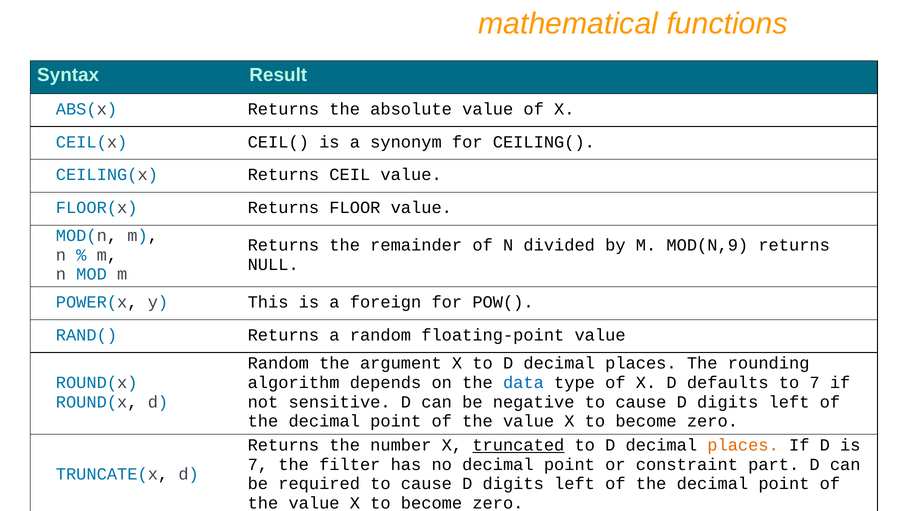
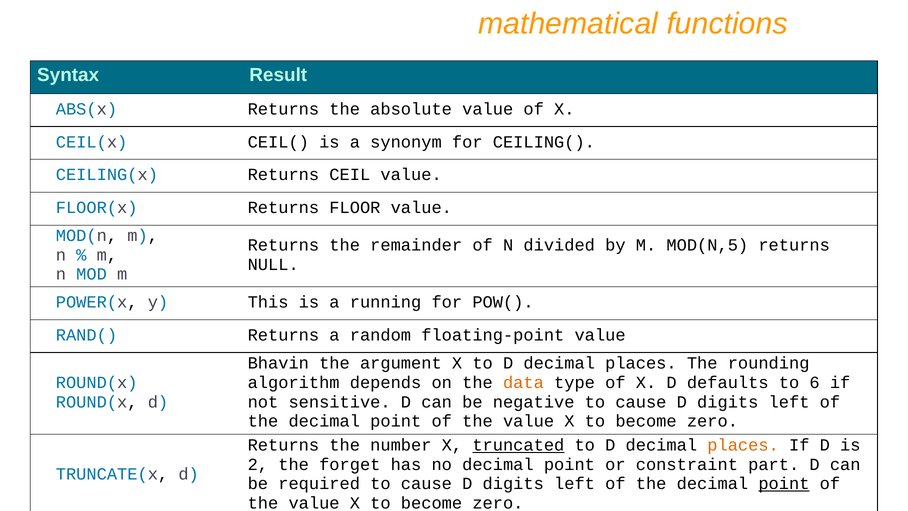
MOD(N,9: MOD(N,9 -> MOD(N,5
foreign: foreign -> running
Random at (278, 363): Random -> Bhavin
data colour: blue -> orange
to 7: 7 -> 6
7 at (258, 464): 7 -> 2
filter: filter -> forget
point at (784, 484) underline: none -> present
